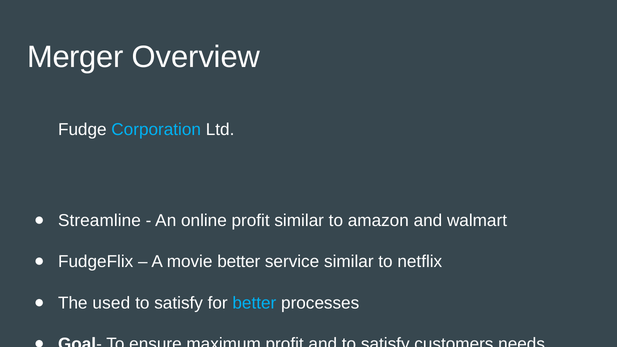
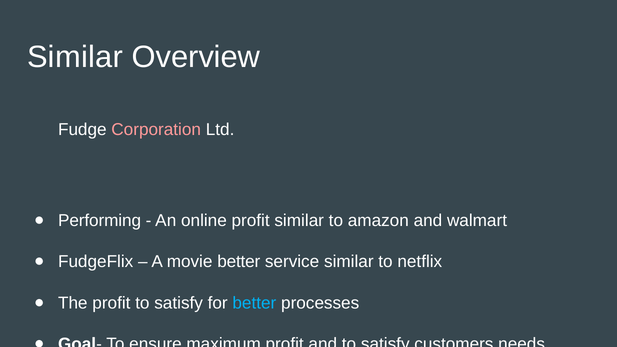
Merger at (75, 57): Merger -> Similar
Corporation colour: light blue -> pink
Streamline: Streamline -> Performing
The used: used -> profit
